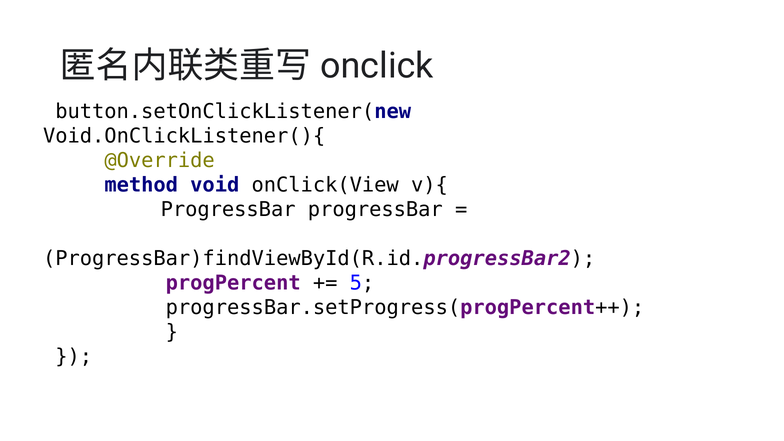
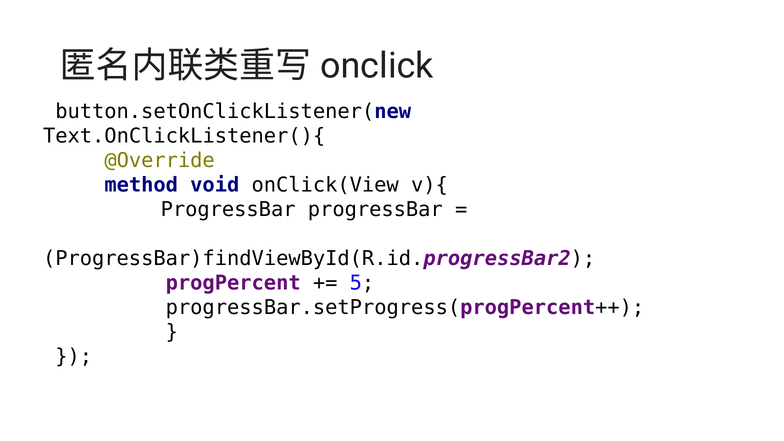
Void.OnClickListener(){: Void.OnClickListener(){ -> Text.OnClickListener(){
